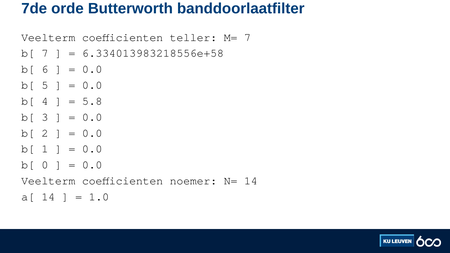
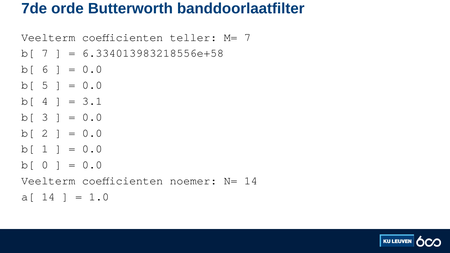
5.8: 5.8 -> 3.1
